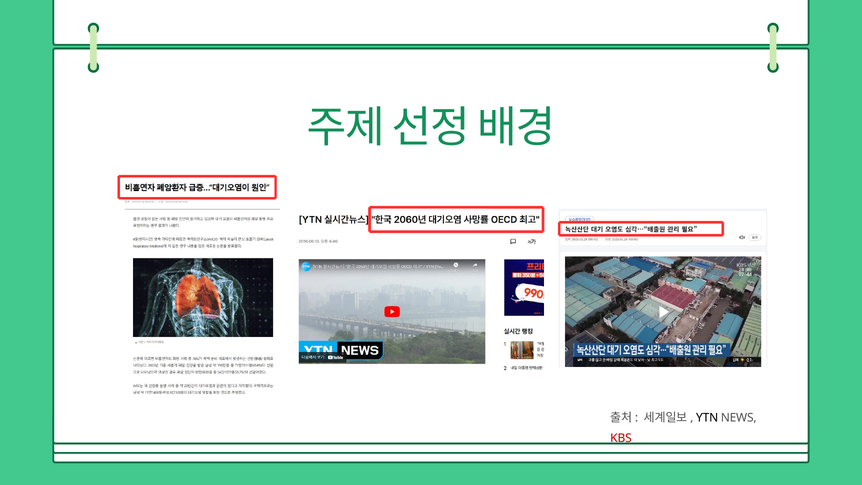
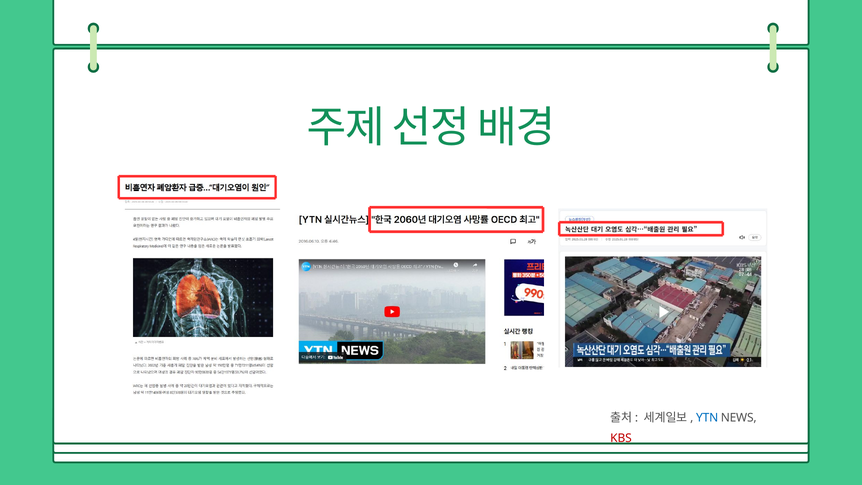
YTN colour: black -> blue
